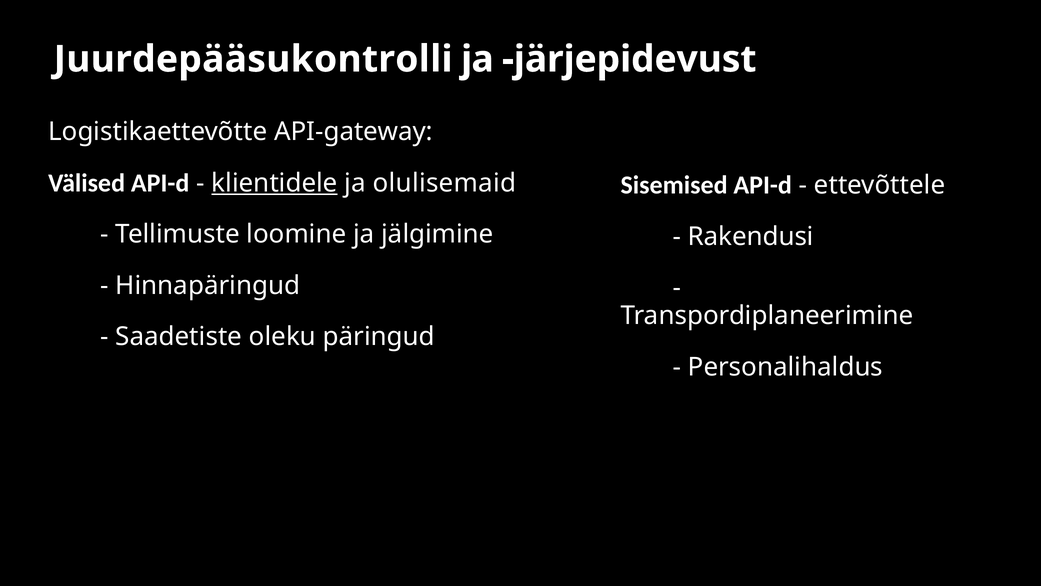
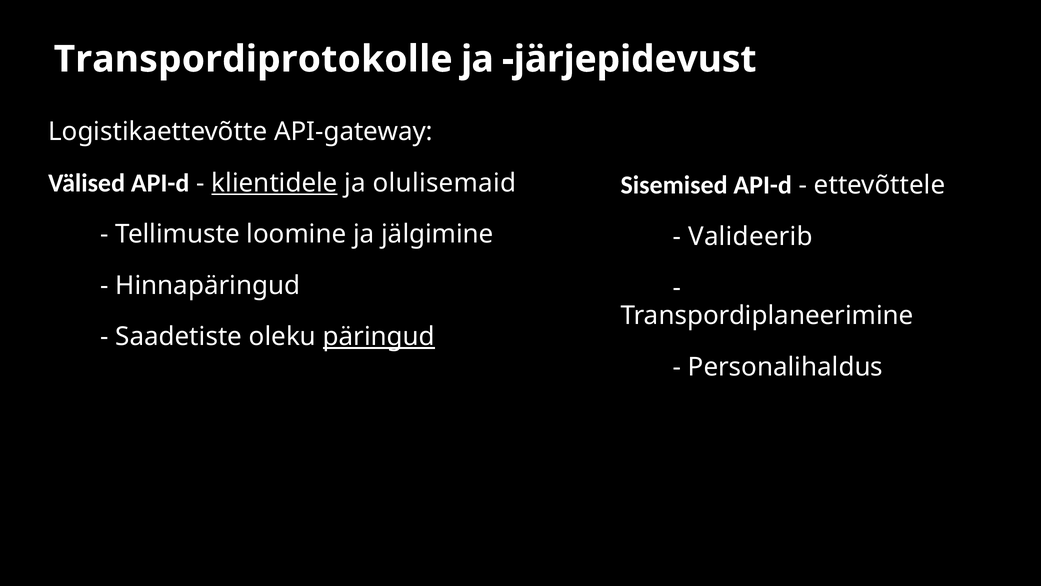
Juurdepääsukontrolli: Juurdepääsukontrolli -> Transpordiprotokolle
Rakendusi: Rakendusi -> Valideerib
päringud underline: none -> present
